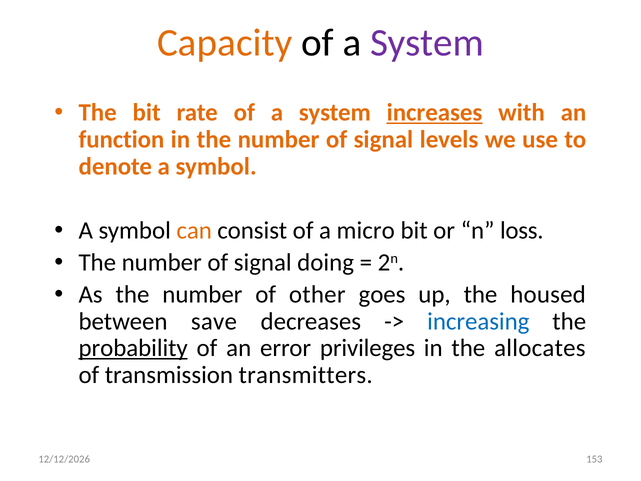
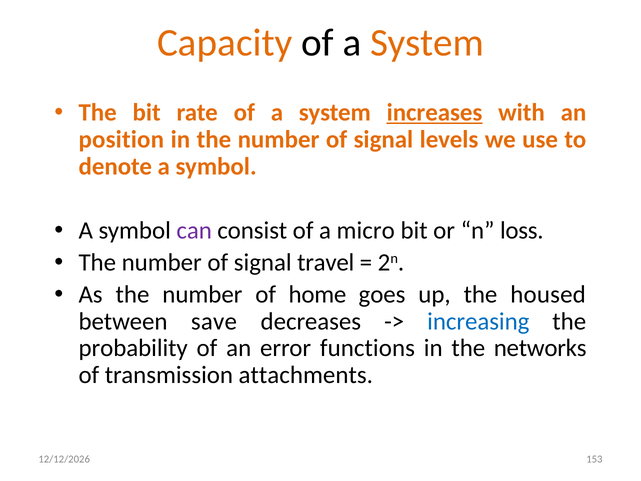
System at (427, 43) colour: purple -> orange
function: function -> position
can colour: orange -> purple
doing: doing -> travel
other: other -> home
probability underline: present -> none
privileges: privileges -> functions
allocates: allocates -> networks
transmitters: transmitters -> attachments
